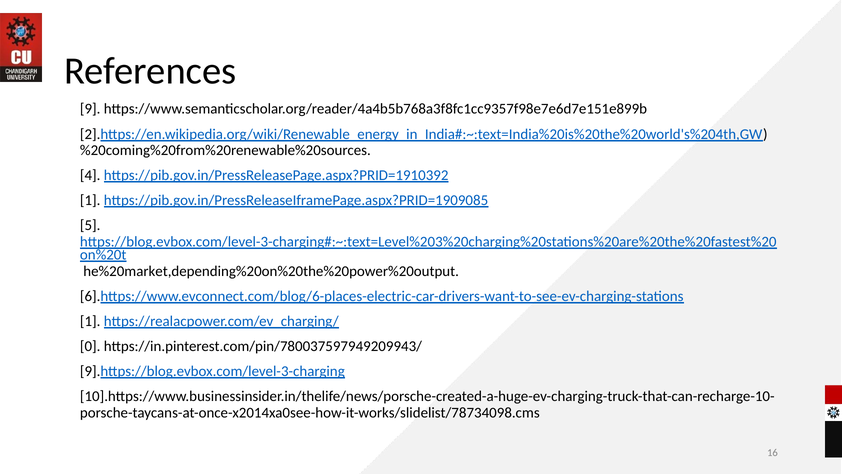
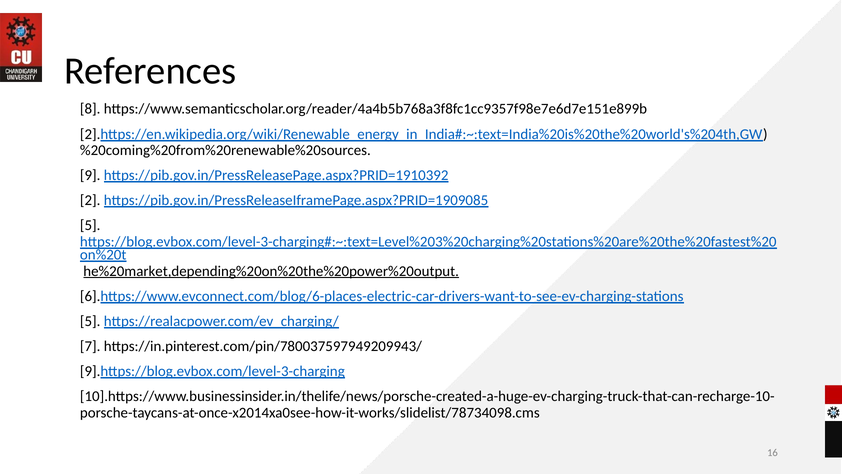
9: 9 -> 8
4: 4 -> 9
1 at (90, 200): 1 -> 2
he%20market,depending%20on%20the%20power%20output underline: none -> present
1 at (90, 321): 1 -> 5
0: 0 -> 7
